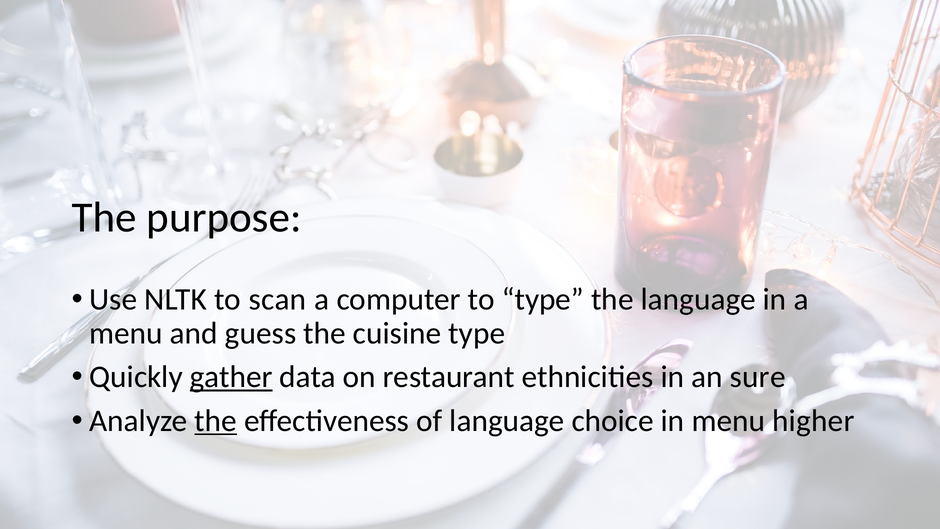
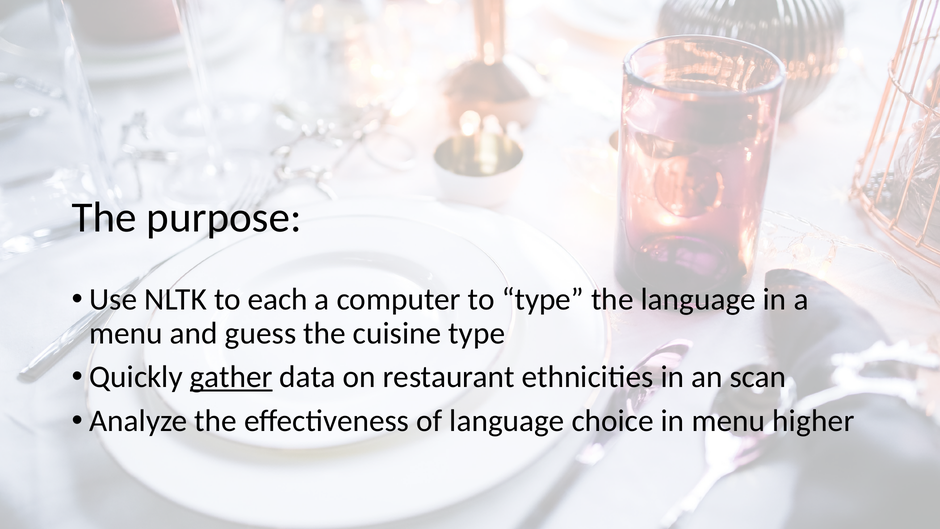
scan: scan -> each
sure: sure -> scan
the at (216, 421) underline: present -> none
